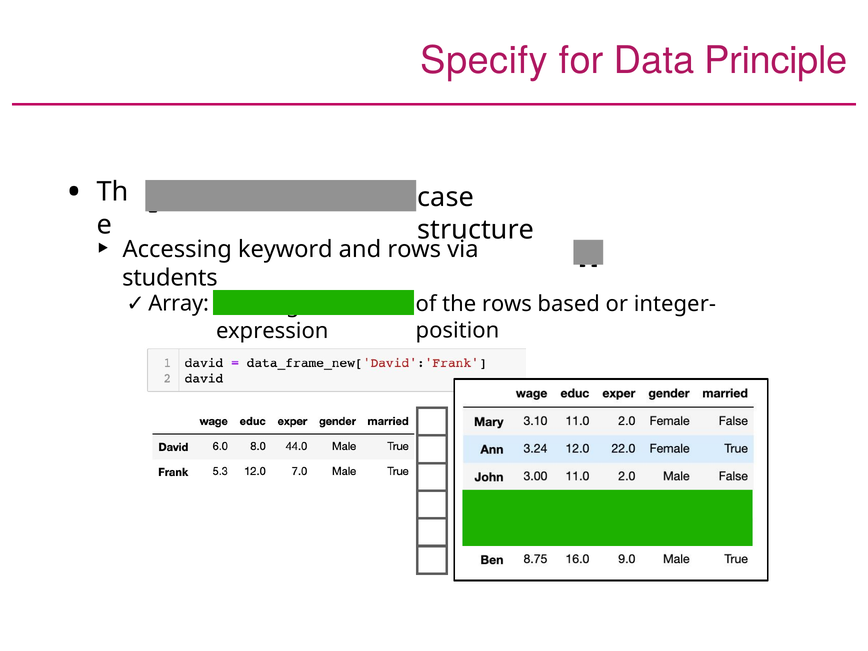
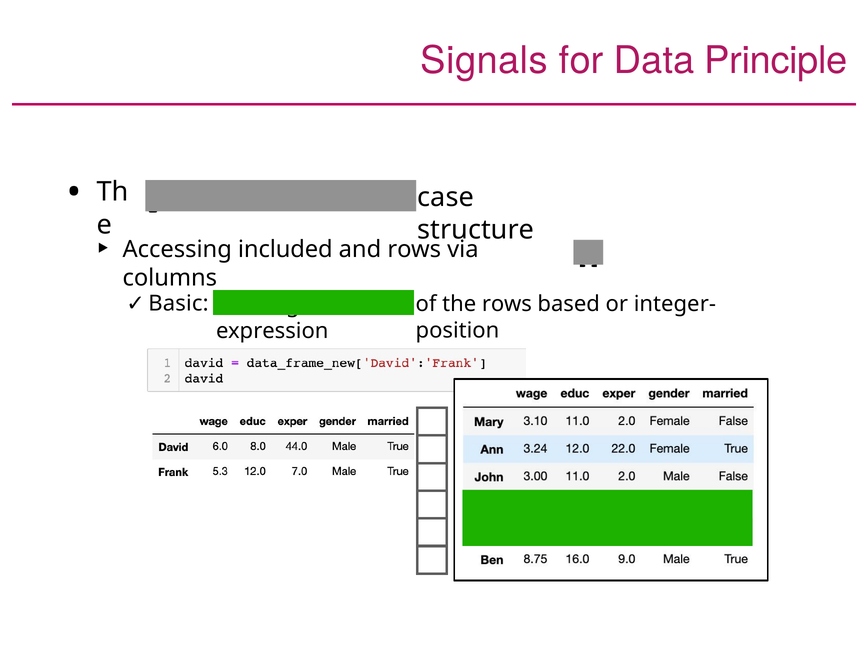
Specify: Specify -> Signals
keyword: keyword -> included
students: students -> columns
Array: Array -> Basic
